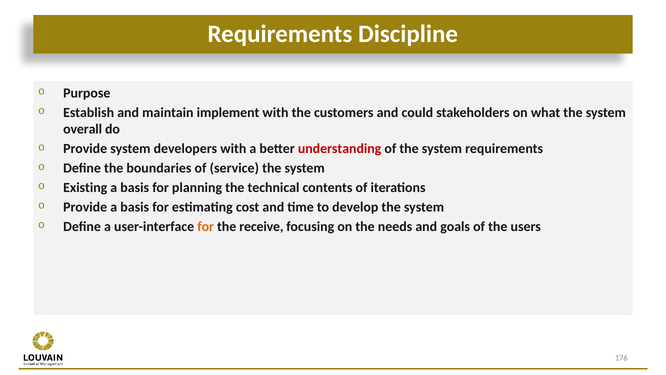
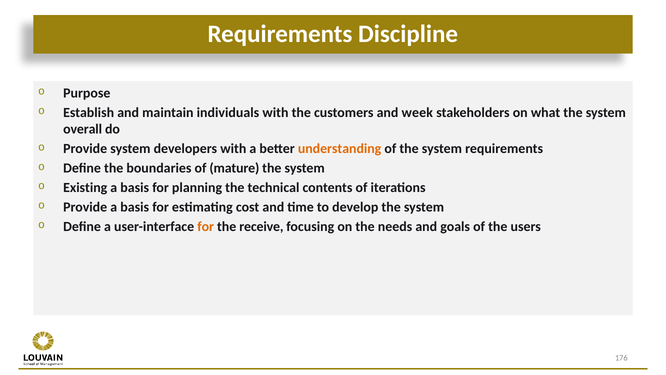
implement: implement -> individuals
could: could -> week
understanding colour: red -> orange
service: service -> mature
